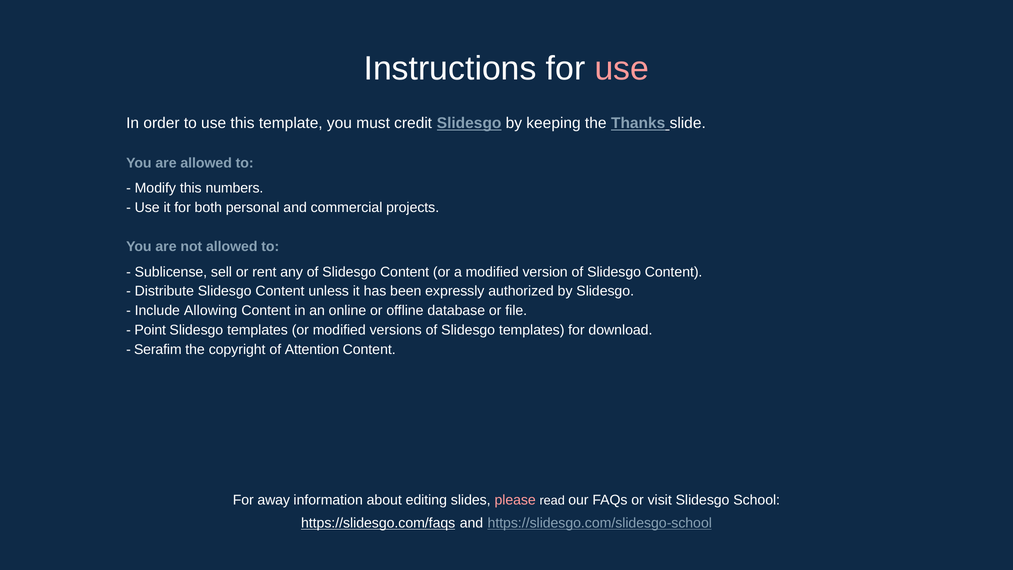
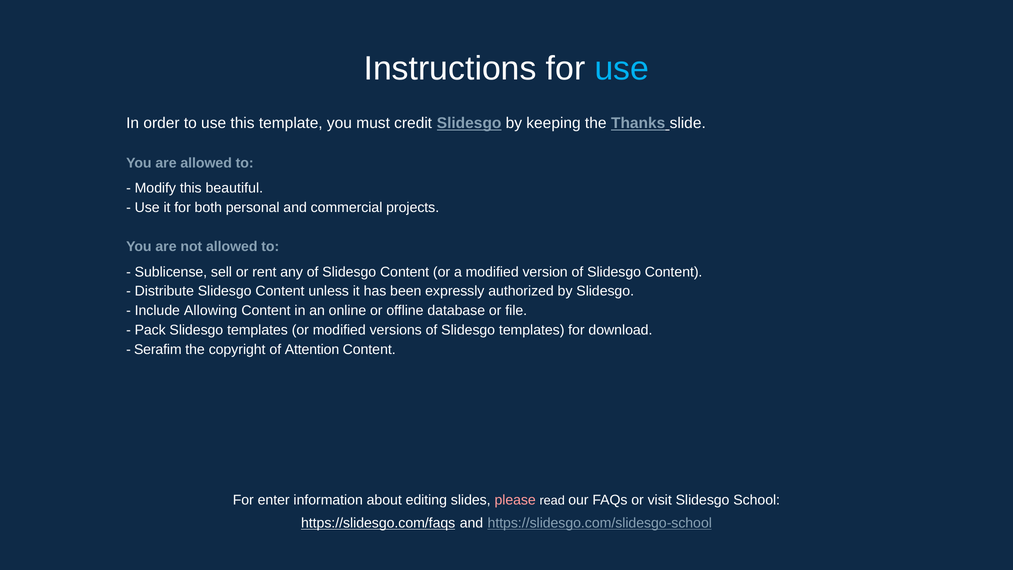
use at (622, 69) colour: pink -> light blue
numbers: numbers -> beautiful
Point: Point -> Pack
away: away -> enter
